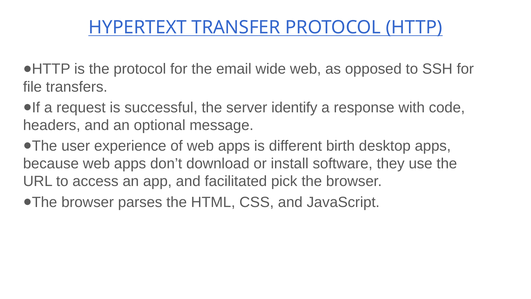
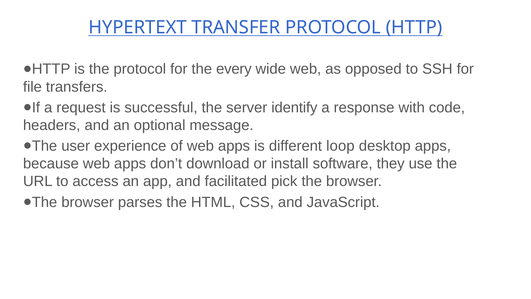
email: email -> every
birth: birth -> loop
